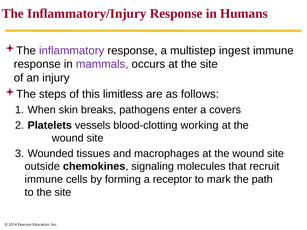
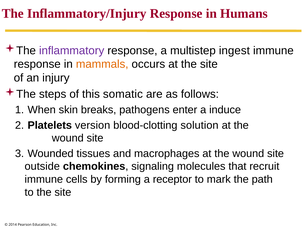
mammals colour: purple -> orange
limitless: limitless -> somatic
covers: covers -> induce
vessels: vessels -> version
working: working -> solution
